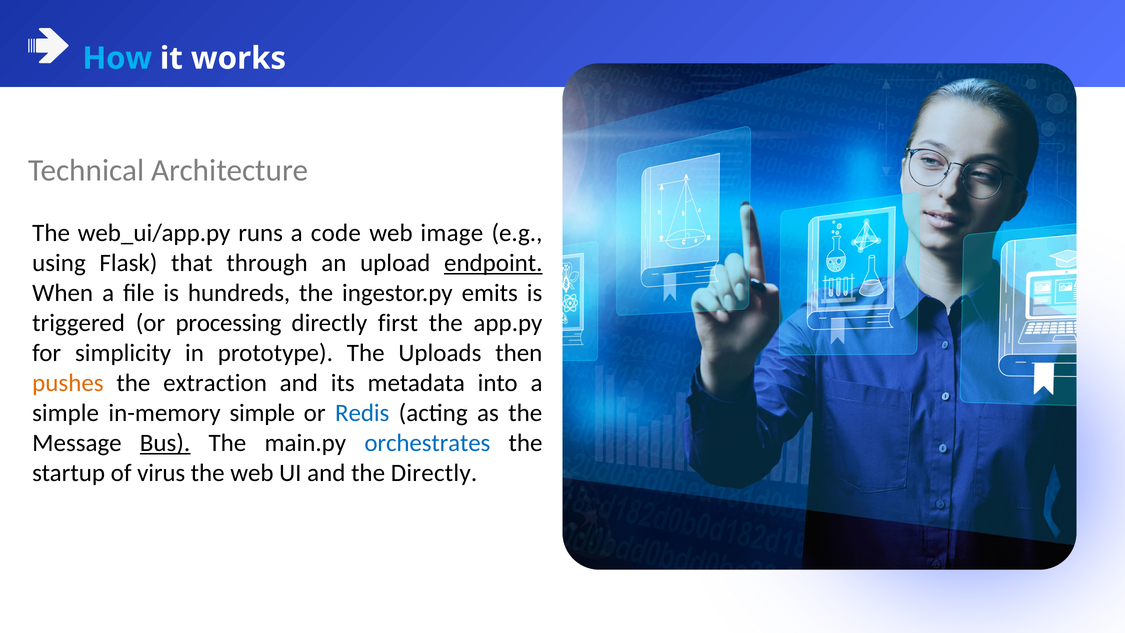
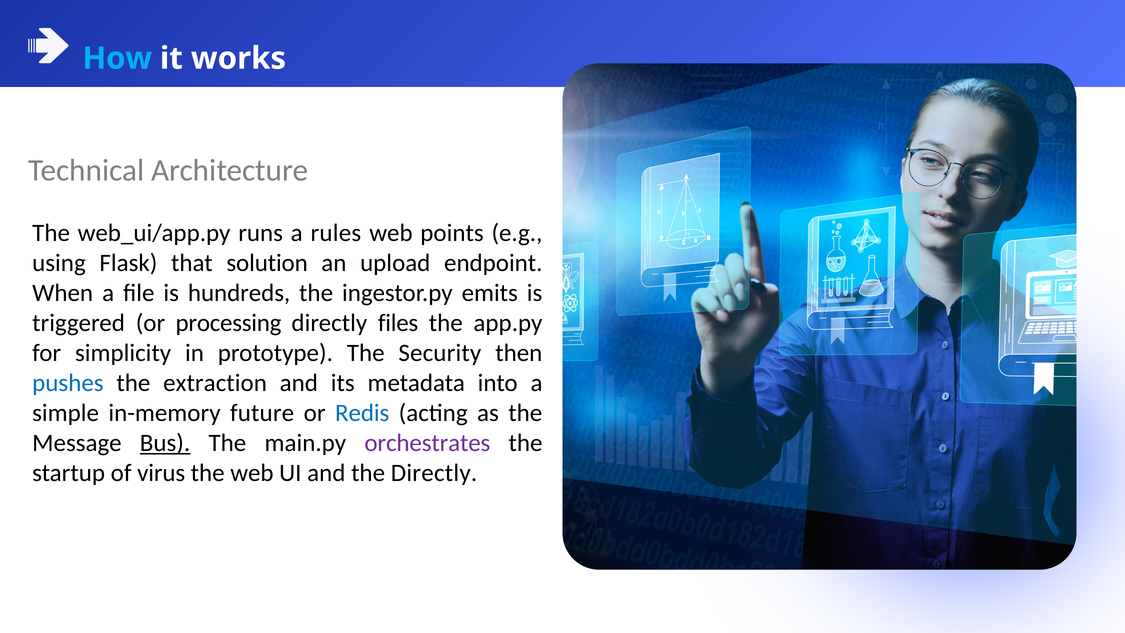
code: code -> rules
image: image -> points
through: through -> solution
endpoint underline: present -> none
first: first -> files
Uploads: Uploads -> Security
pushes colour: orange -> blue
in-memory simple: simple -> future
orchestrates colour: blue -> purple
